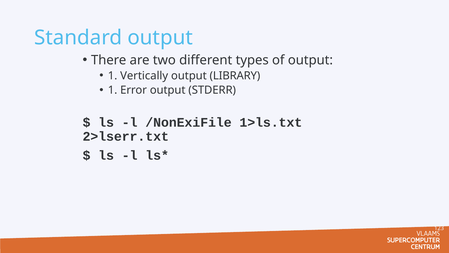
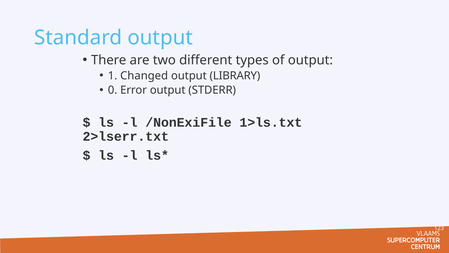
Vertically: Vertically -> Changed
1 at (113, 90): 1 -> 0
